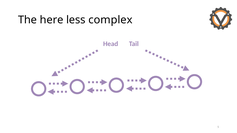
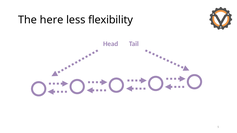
complex: complex -> flexibility
